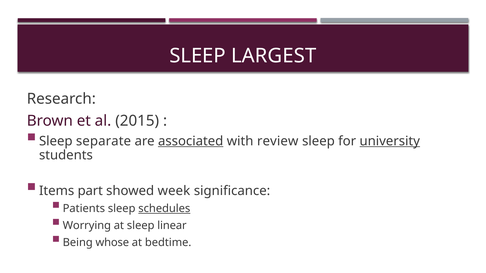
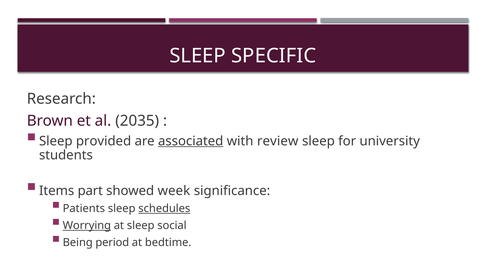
LARGEST: LARGEST -> SPECIFIC
2015: 2015 -> 2035
separate: separate -> provided
university underline: present -> none
Worrying underline: none -> present
linear: linear -> social
whose: whose -> period
